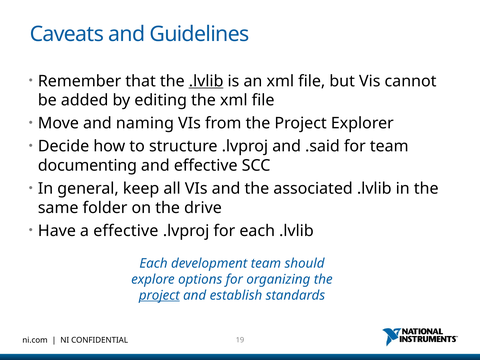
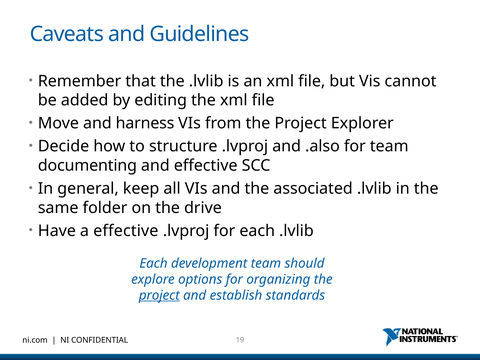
.lvlib at (206, 81) underline: present -> none
naming: naming -> harness
.said: .said -> .also
